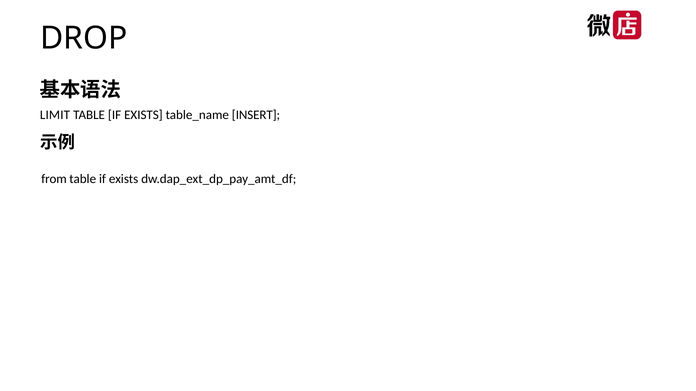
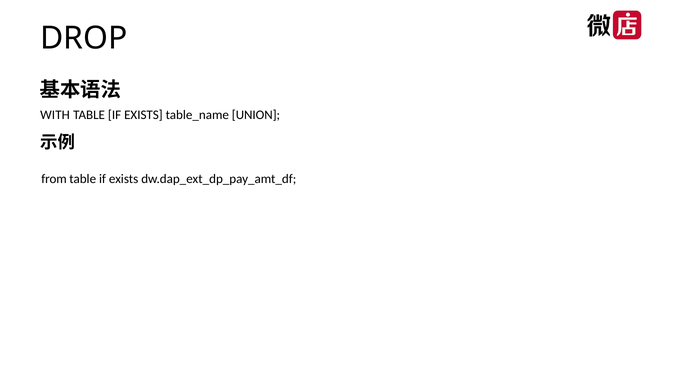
LIMIT: LIMIT -> WITH
INSERT: INSERT -> UNION
